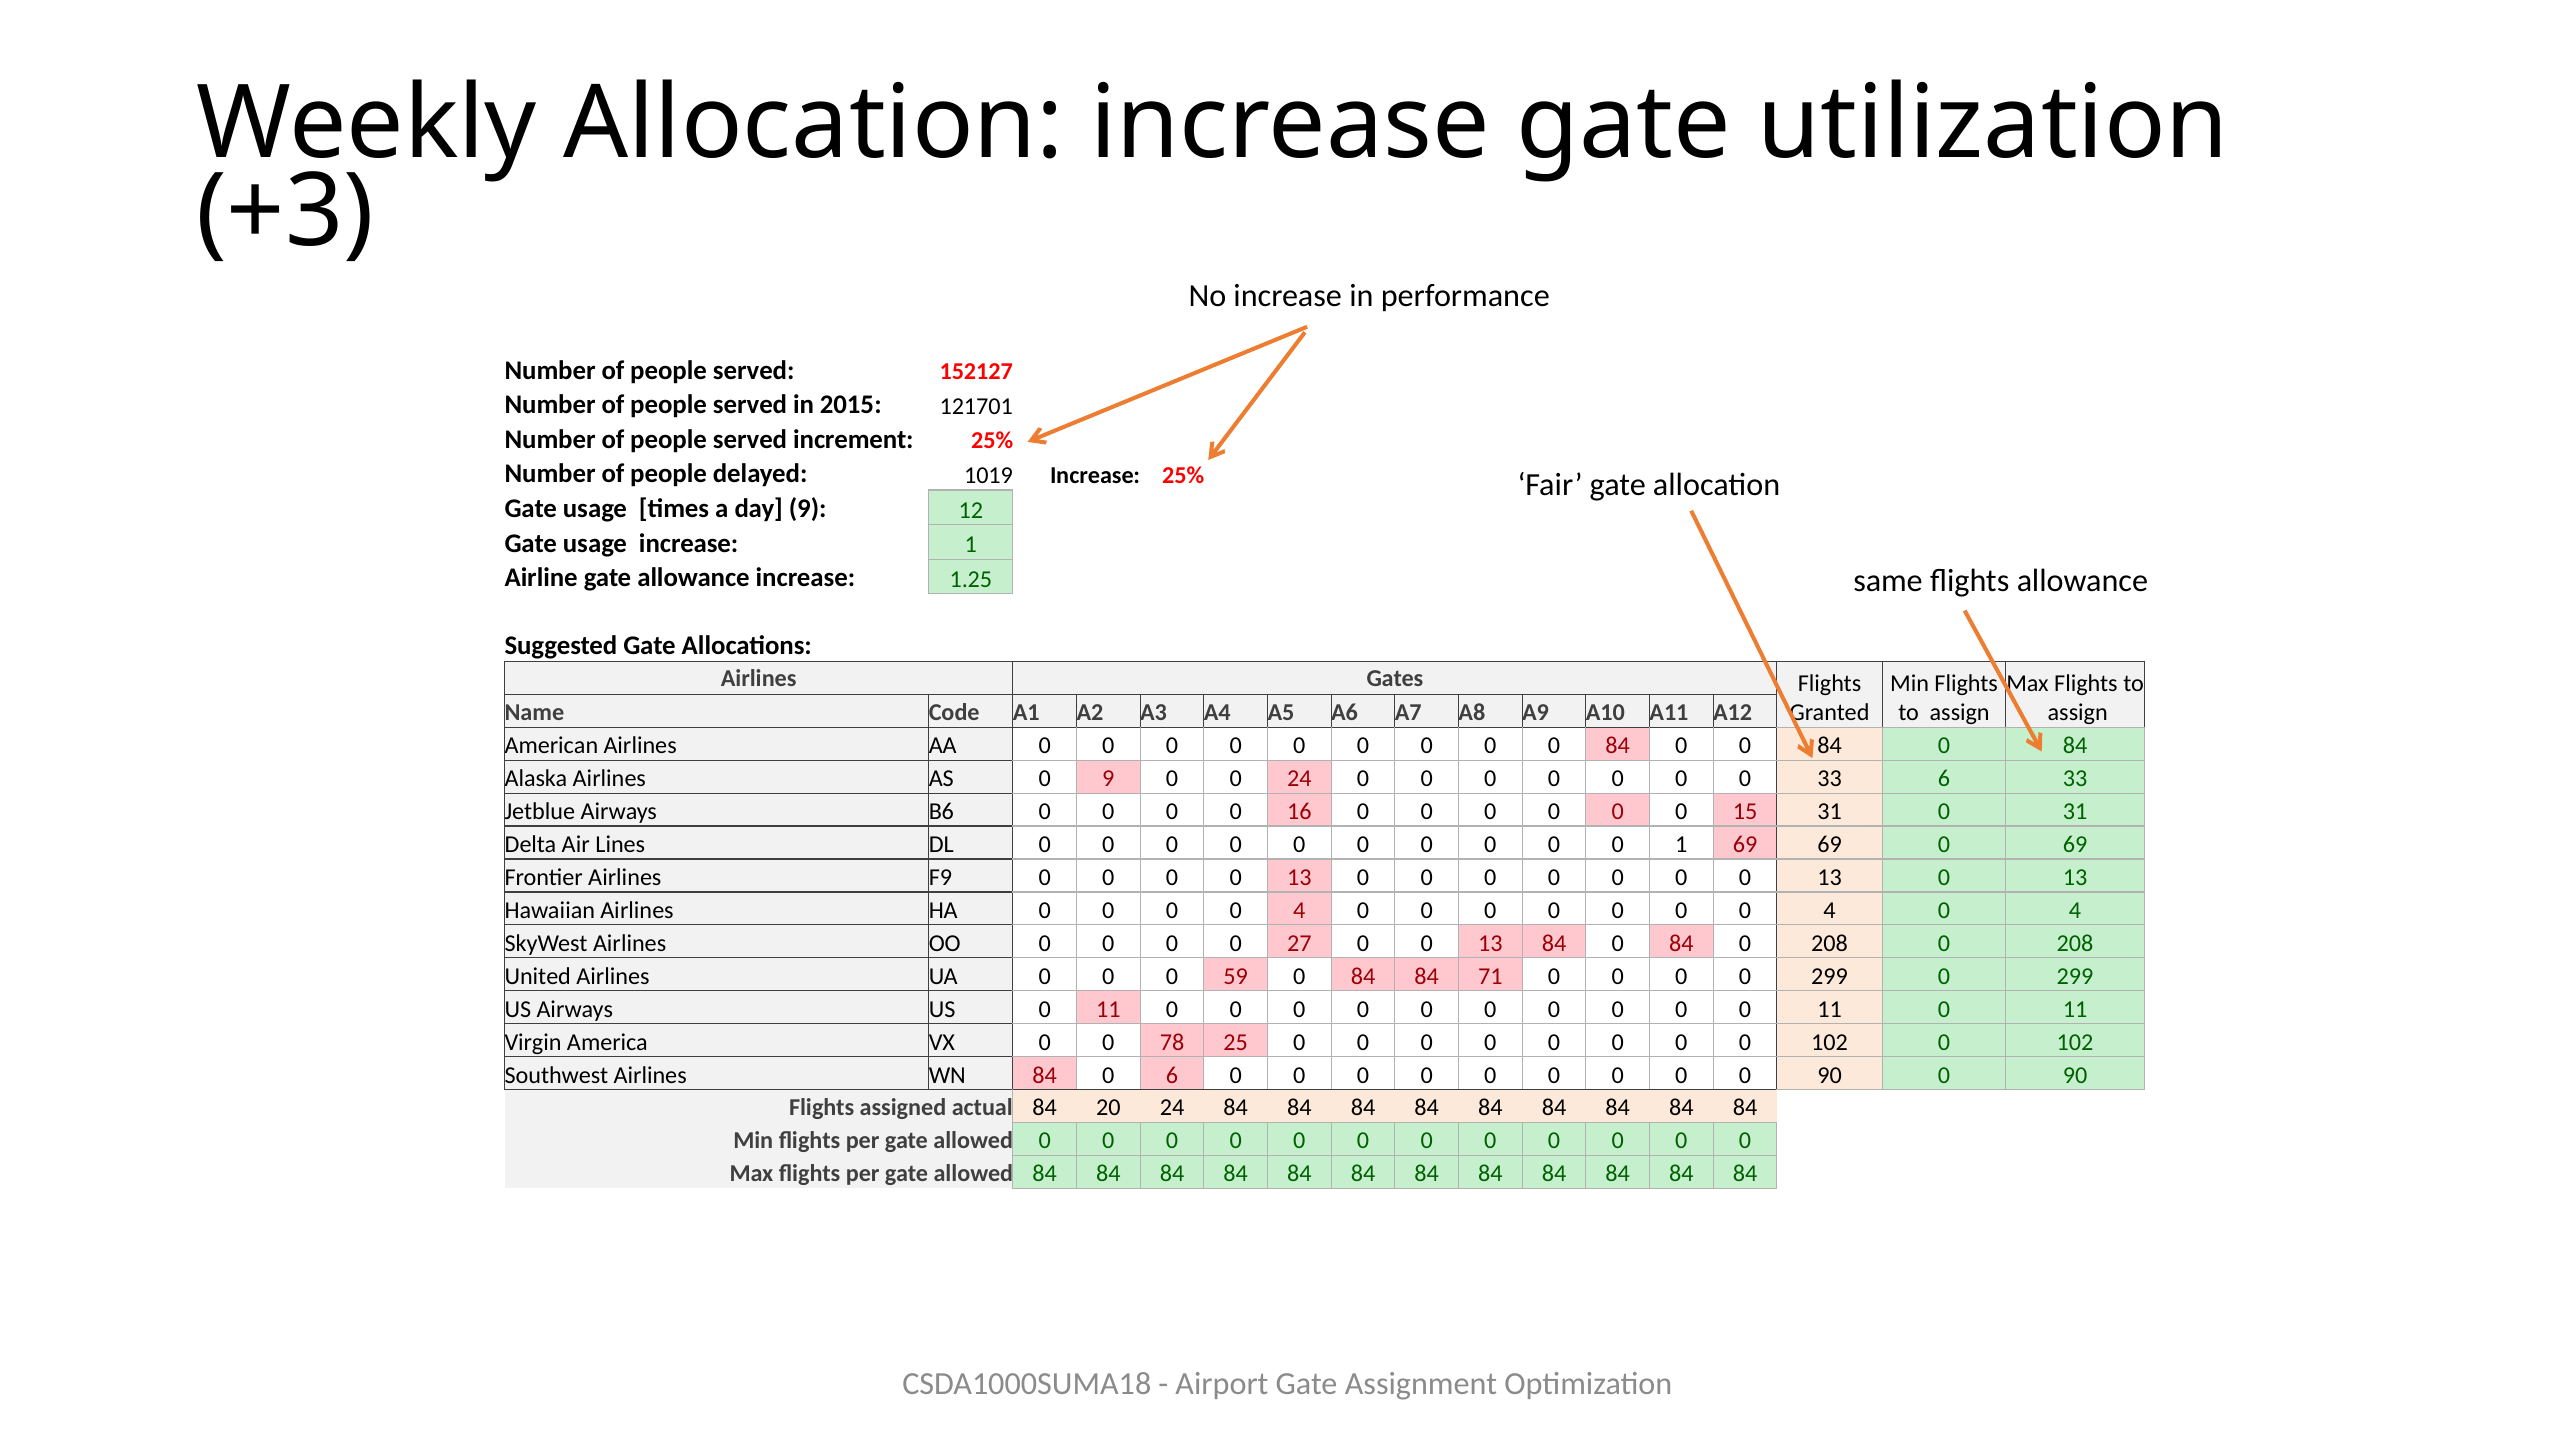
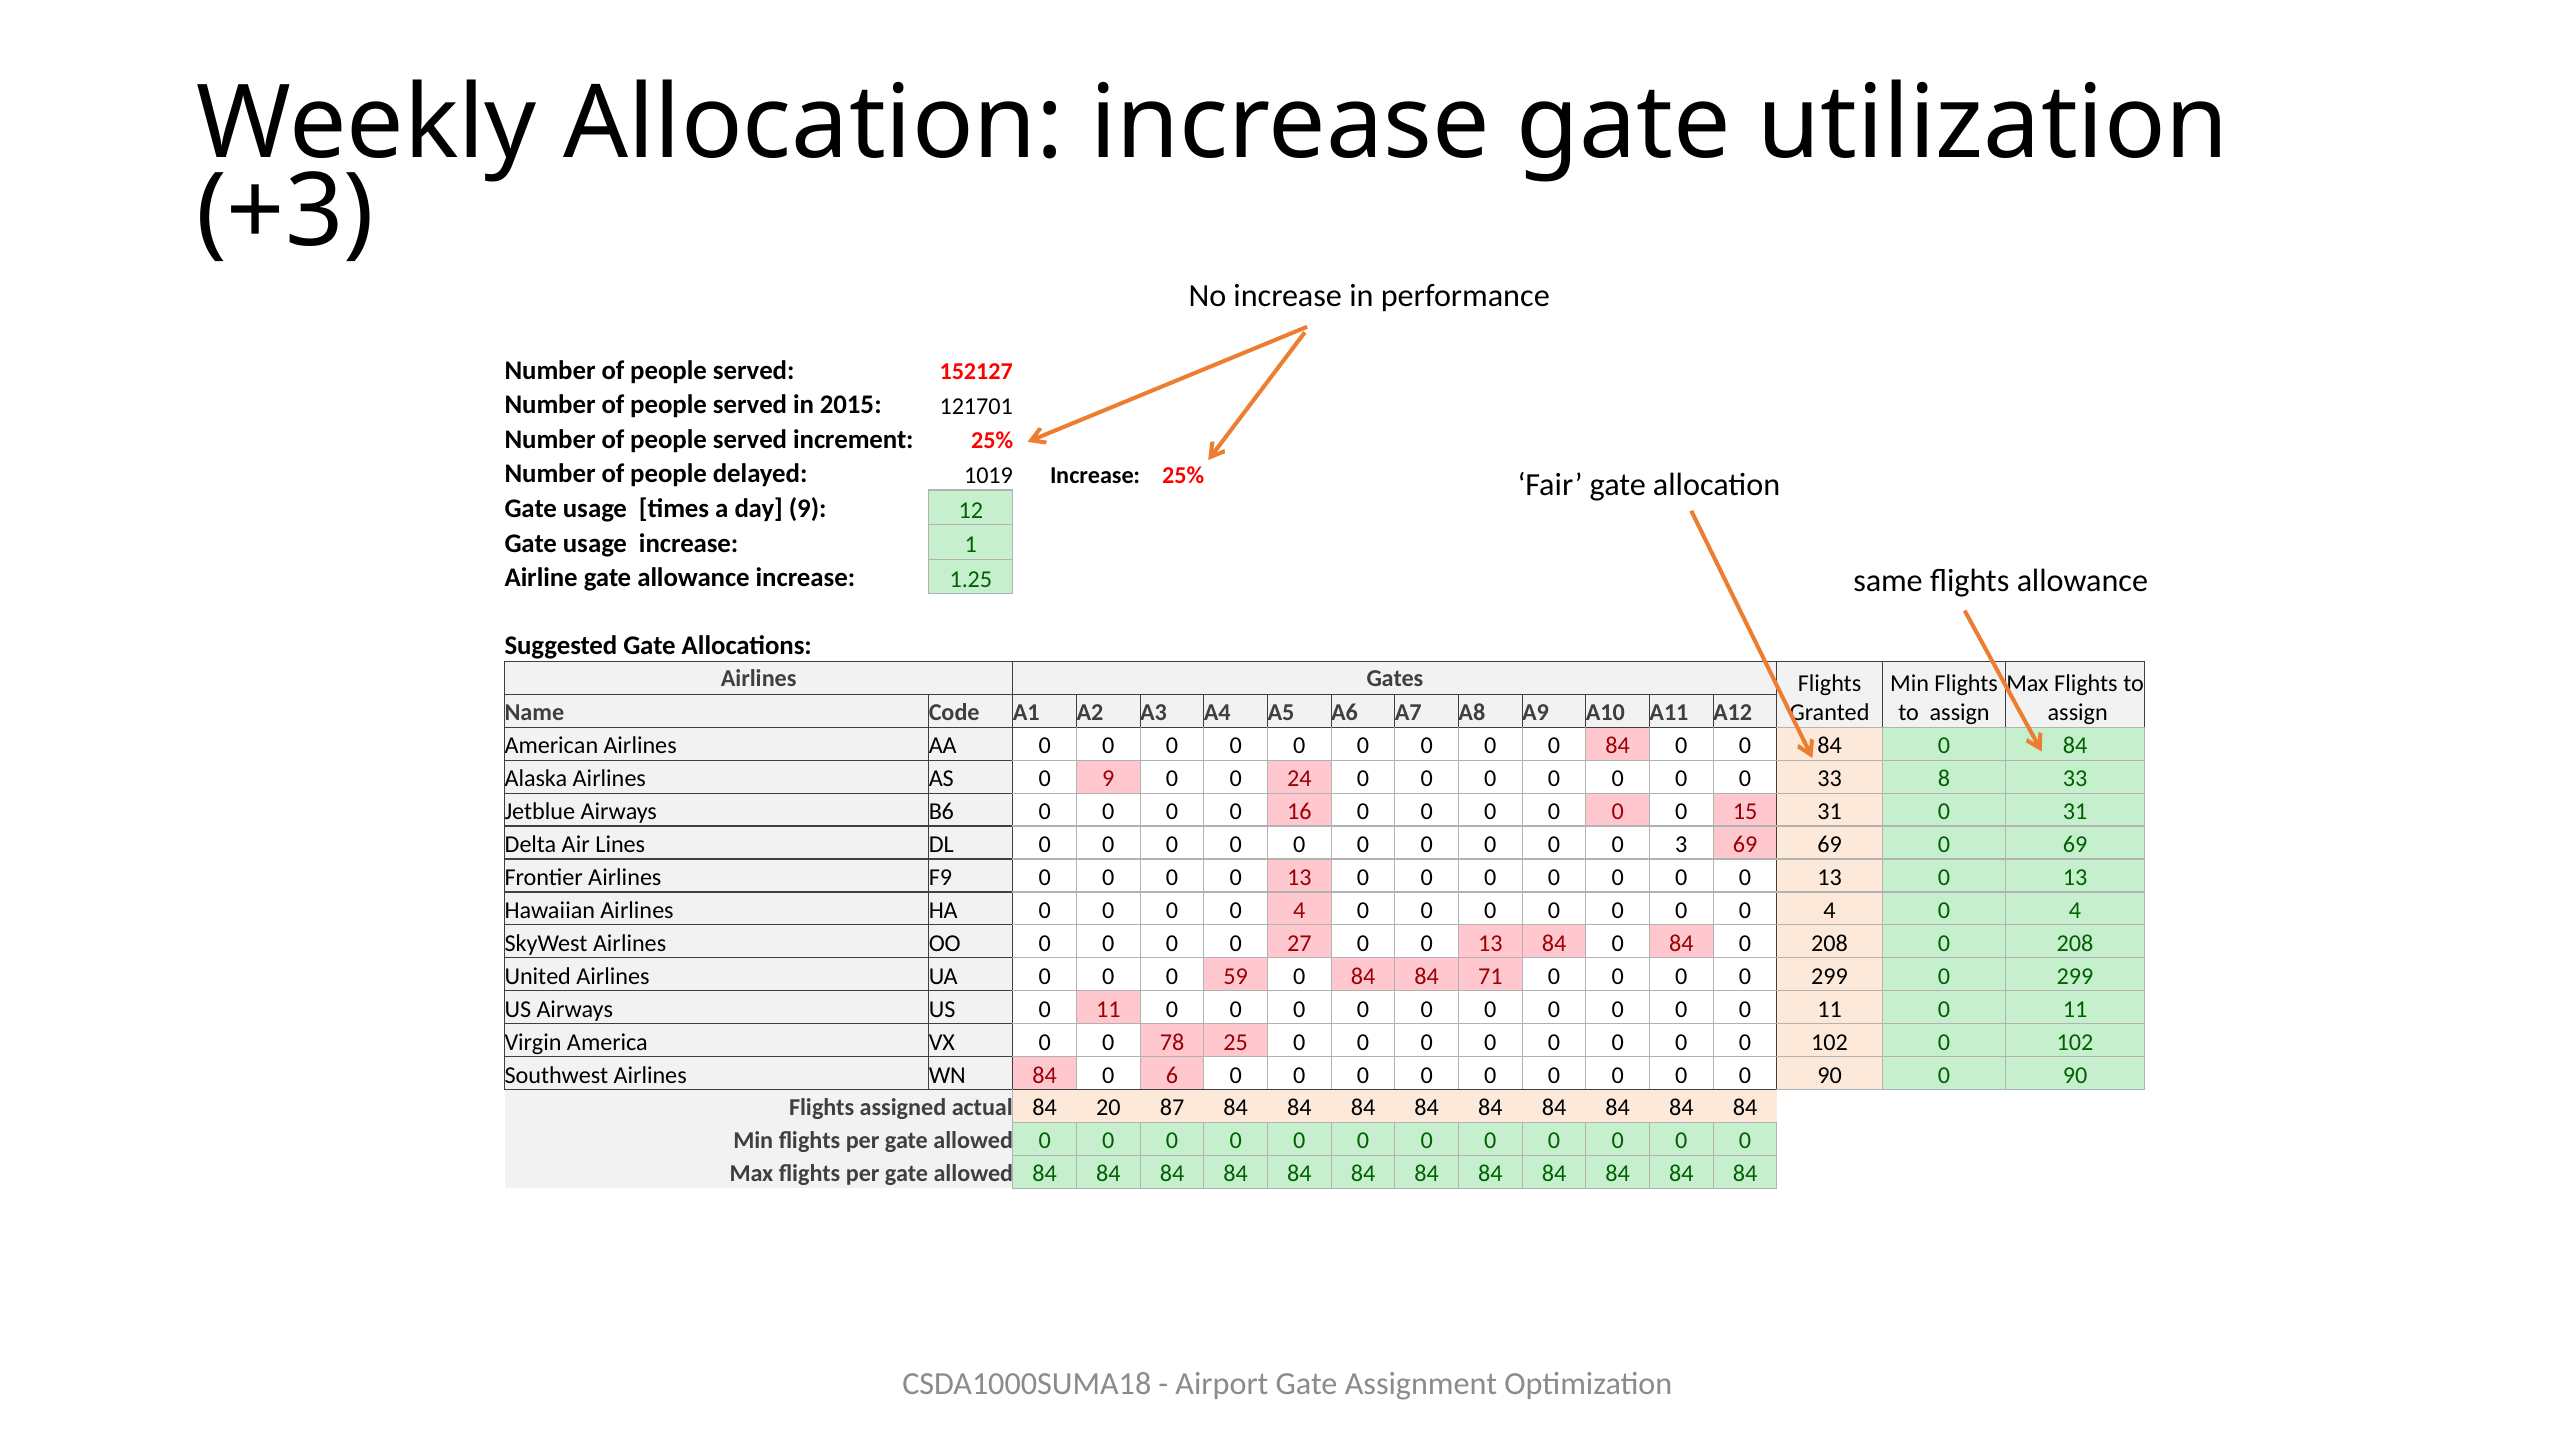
33 6: 6 -> 8
0 1: 1 -> 3
20 24: 24 -> 87
